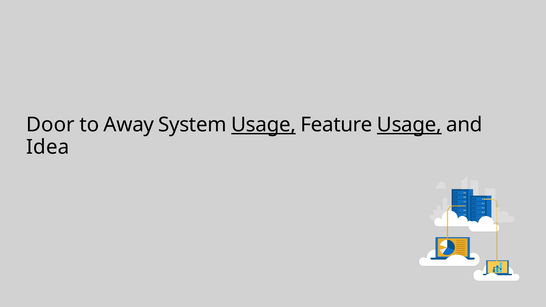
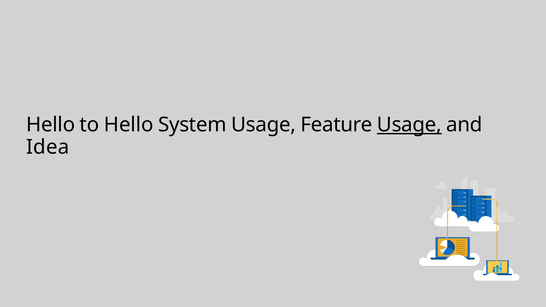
Door at (50, 125): Door -> Hello
to Away: Away -> Hello
Usage at (264, 125) underline: present -> none
